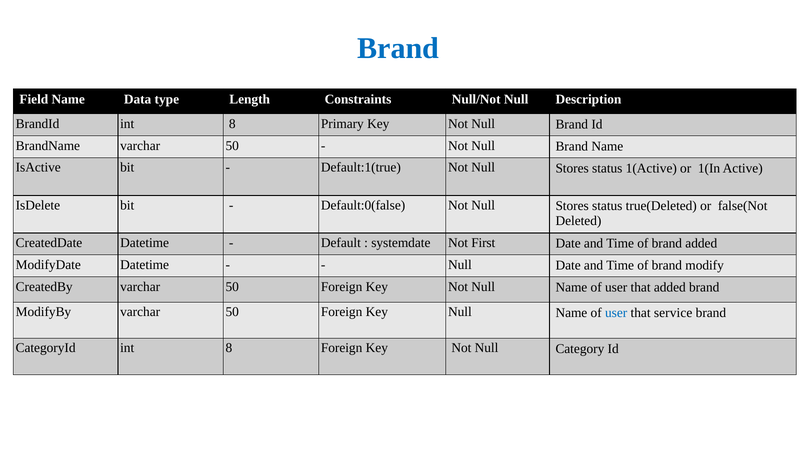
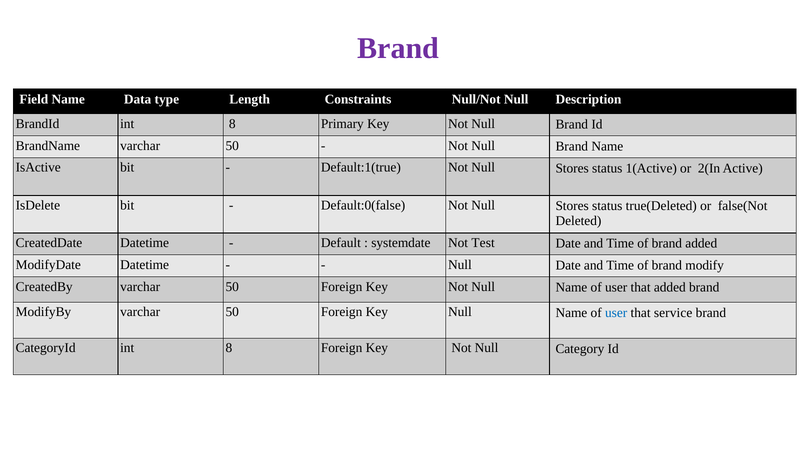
Brand at (398, 48) colour: blue -> purple
1(In: 1(In -> 2(In
First: First -> Test
